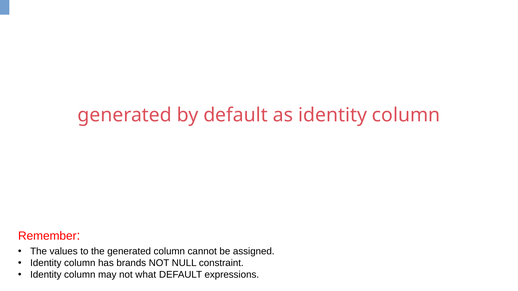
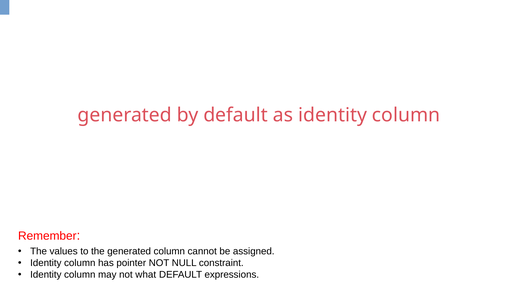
brands: brands -> pointer
